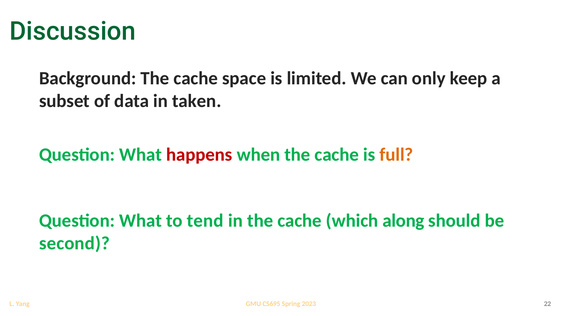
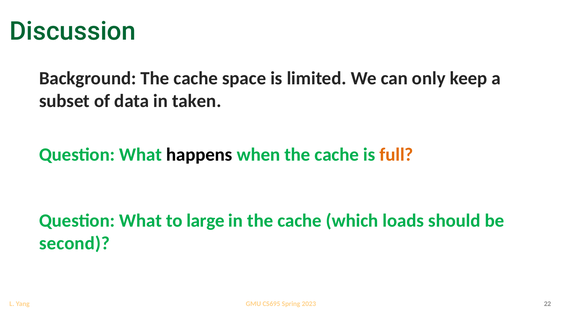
happens colour: red -> black
tend: tend -> large
along: along -> loads
